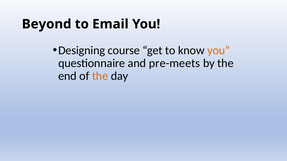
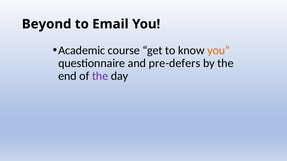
Designing: Designing -> Academic
pre-meets: pre-meets -> pre-defers
the at (100, 76) colour: orange -> purple
